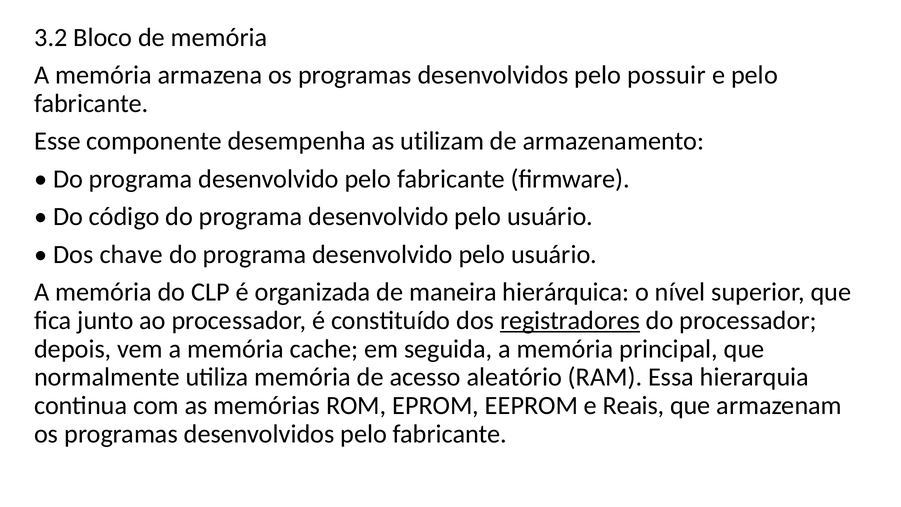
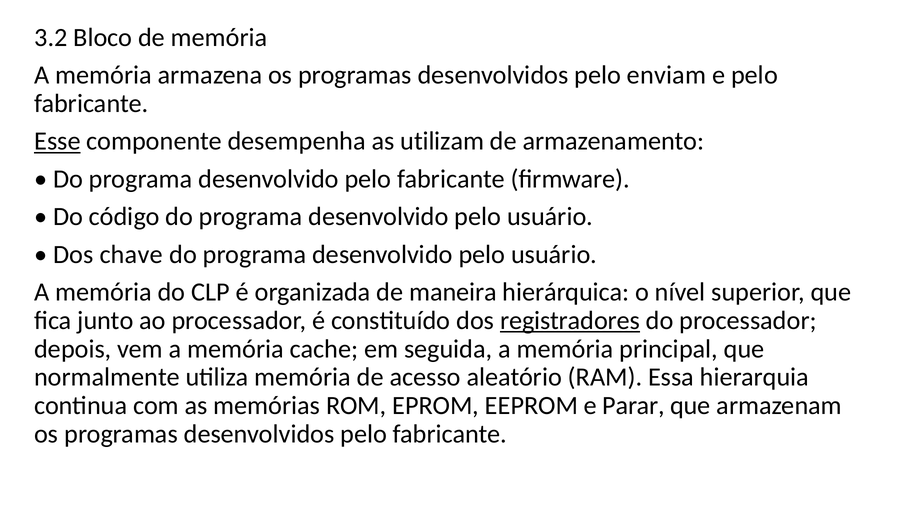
possuir: possuir -> enviam
Esse underline: none -> present
Reais: Reais -> Parar
